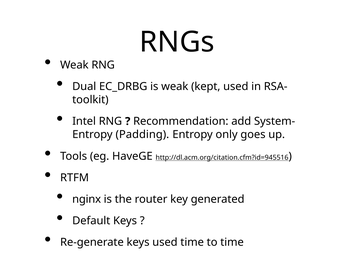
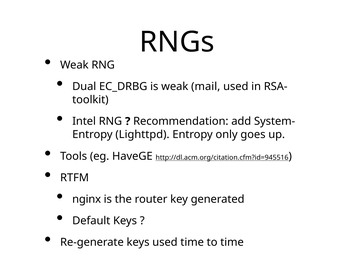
kept: kept -> mail
Padding: Padding -> Lighttpd
